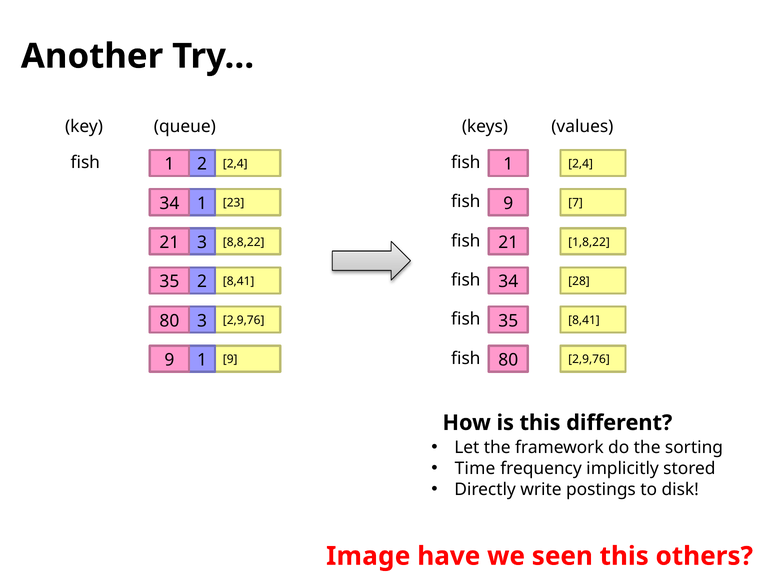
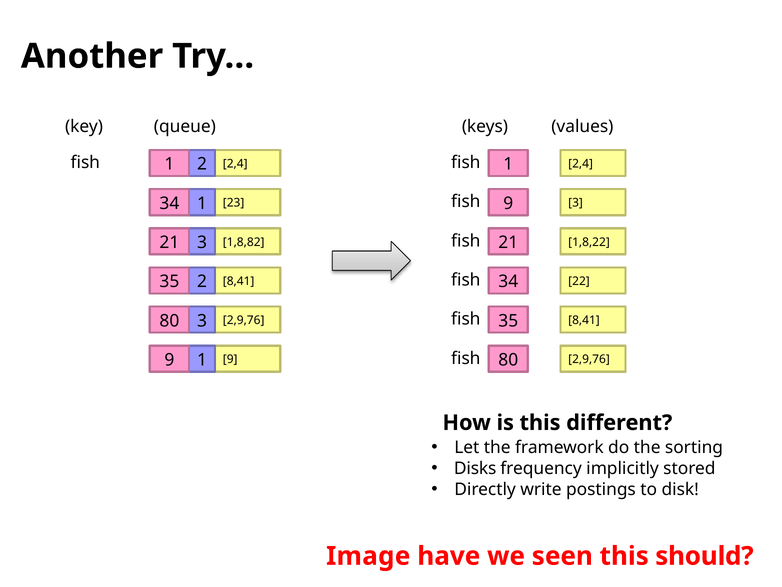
7 at (576, 203): 7 -> 3
8,8,22: 8,8,22 -> 1,8,82
28: 28 -> 22
Time: Time -> Disks
others: others -> should
